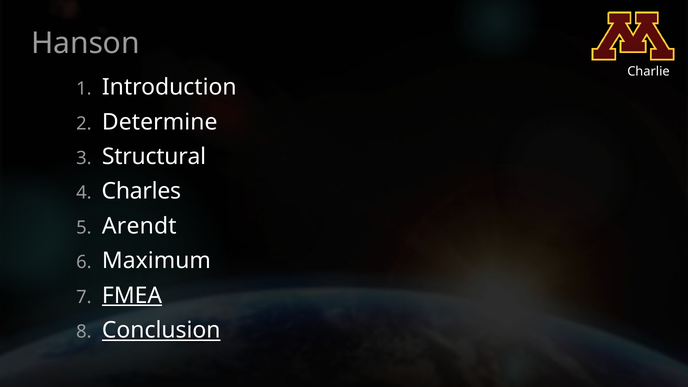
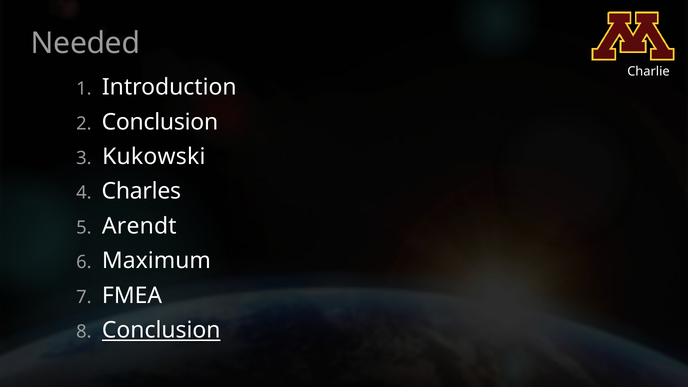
Hanson: Hanson -> Needed
Determine at (160, 122): Determine -> Conclusion
Structural: Structural -> Kukowski
FMEA underline: present -> none
